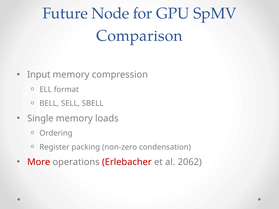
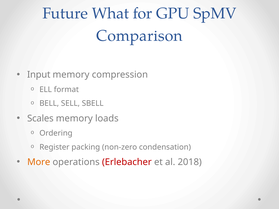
Node: Node -> What
Single: Single -> Scales
More colour: red -> orange
2062: 2062 -> 2018
